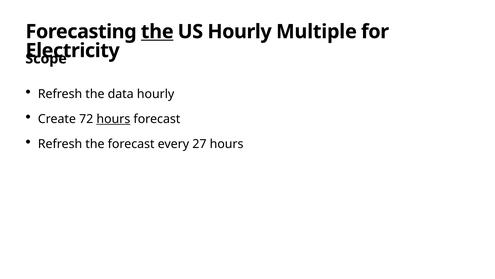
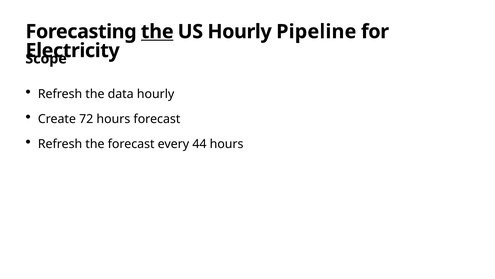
Multiple: Multiple -> Pipeline
hours at (113, 119) underline: present -> none
27: 27 -> 44
